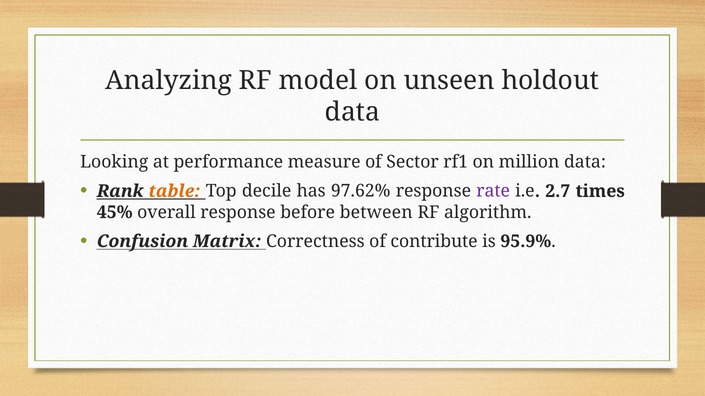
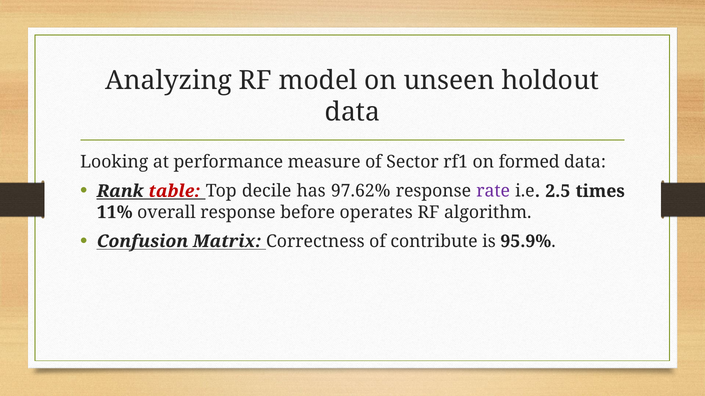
million: million -> formed
table colour: orange -> red
2.7: 2.7 -> 2.5
45%: 45% -> 11%
between: between -> operates
